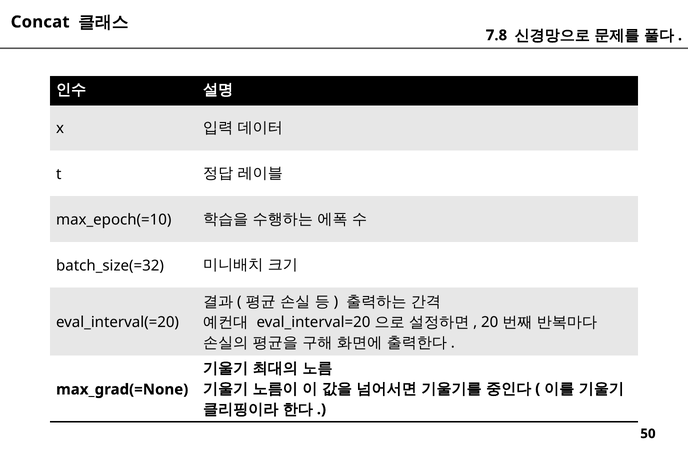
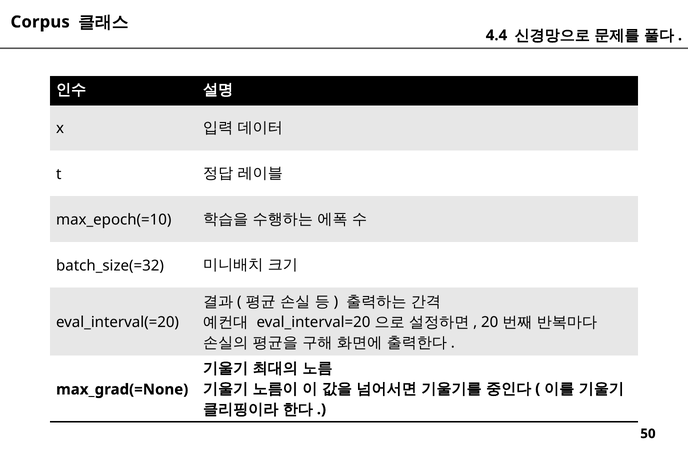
Concat: Concat -> Corpus
7.8: 7.8 -> 4.4
